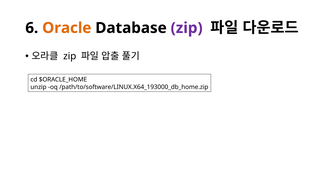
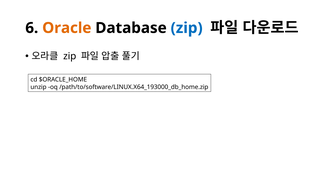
zip at (187, 28) colour: purple -> blue
